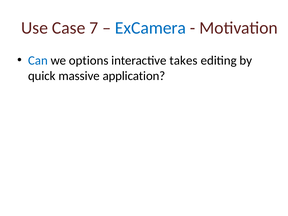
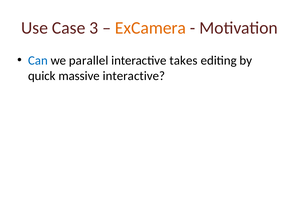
7: 7 -> 3
ExCamera colour: blue -> orange
options: options -> parallel
massive application: application -> interactive
